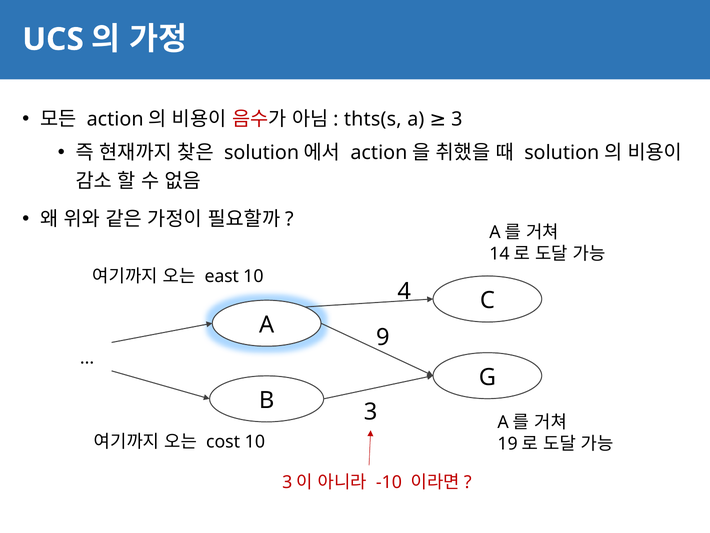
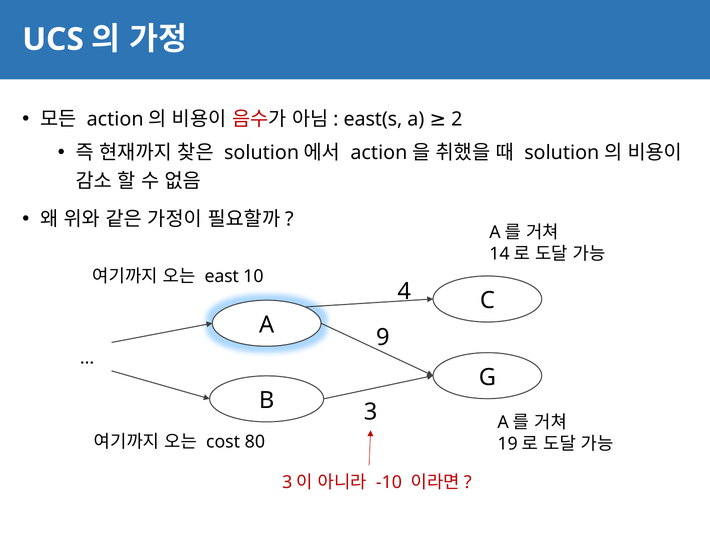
thts(s: thts(s -> east(s
a 3: 3 -> 2
cost 10: 10 -> 80
